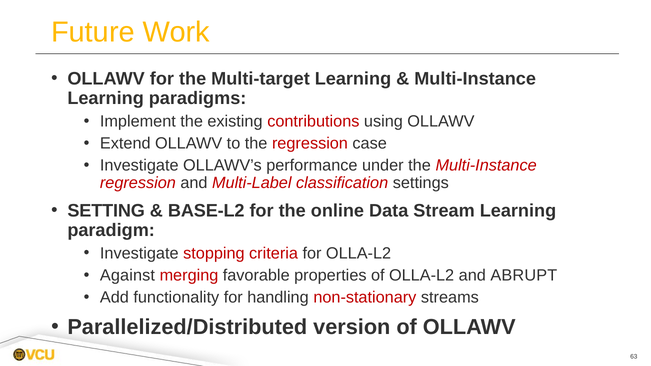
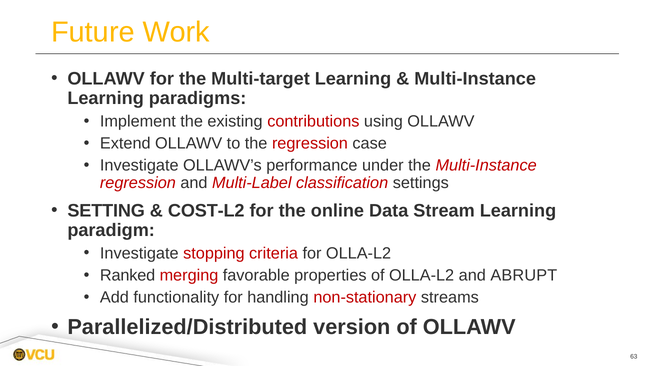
BASE-L2: BASE-L2 -> COST-L2
Against: Against -> Ranked
